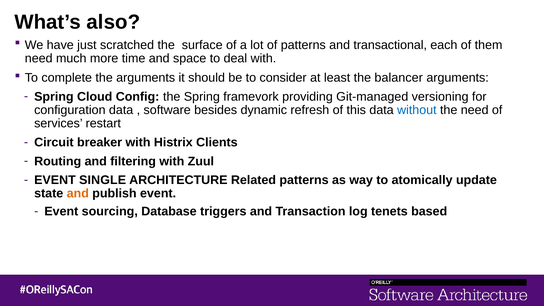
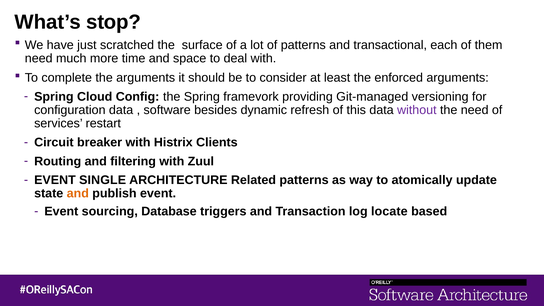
also: also -> stop
balancer: balancer -> enforced
without colour: blue -> purple
tenets: tenets -> locate
